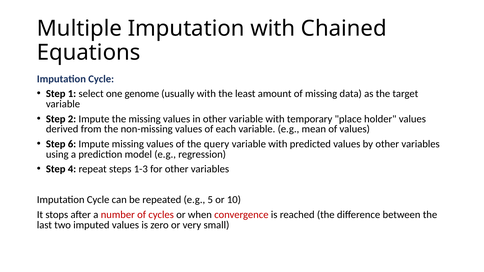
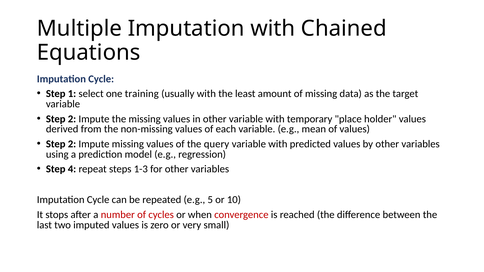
genome: genome -> training
6 at (72, 144): 6 -> 2
